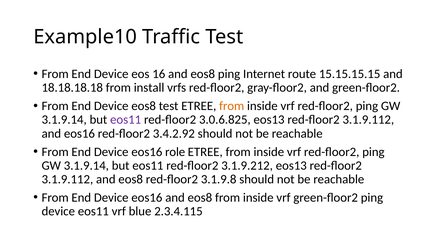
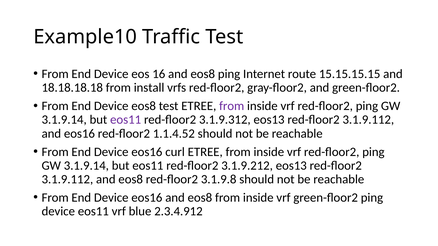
from at (232, 106) colour: orange -> purple
3.0.6.825: 3.0.6.825 -> 3.1.9.312
3.4.2.92: 3.4.2.92 -> 1.1.4.52
role: role -> curl
2.3.4.115: 2.3.4.115 -> 2.3.4.912
